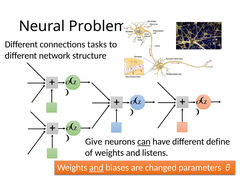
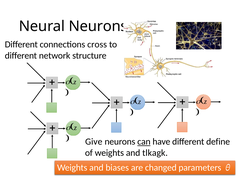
Neural Problem: Problem -> Neurons
tasks: tasks -> cross
listens: listens -> tlkagk
and at (96, 168) underline: present -> none
